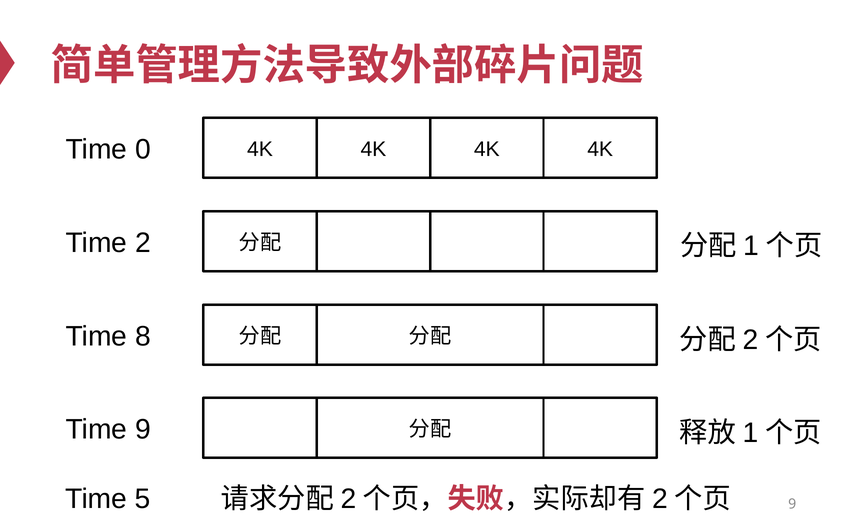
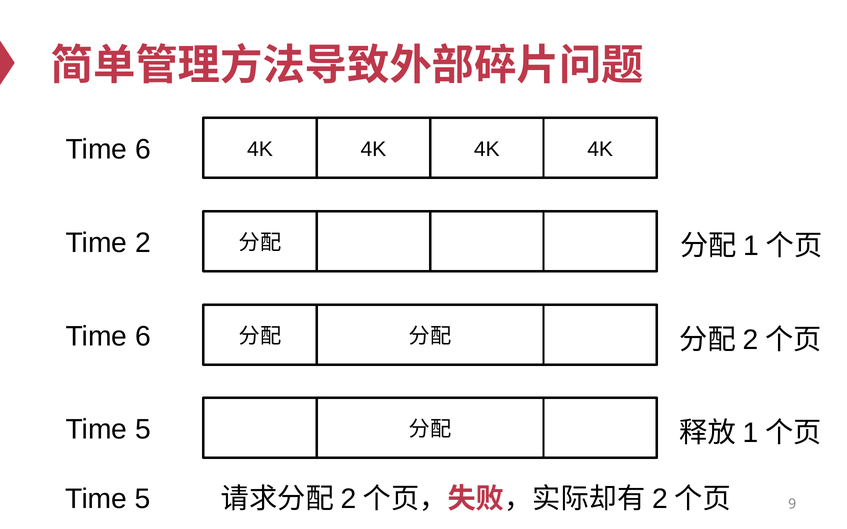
0 at (143, 150): 0 -> 6
8 at (143, 337): 8 -> 6
9 at (143, 430): 9 -> 5
